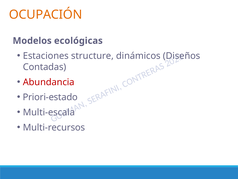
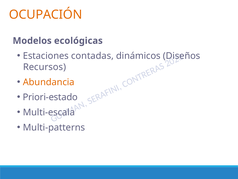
structure: structure -> contadas
Contadas: Contadas -> Recursos
Abundancia colour: red -> orange
Multi-recursos: Multi-recursos -> Multi-patterns
